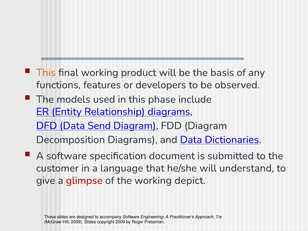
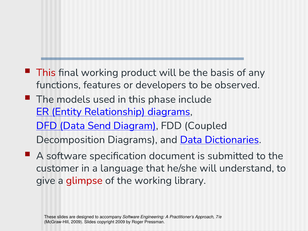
This at (46, 73) colour: orange -> red
FDD Diagram: Diagram -> Coupled
depict: depict -> library
